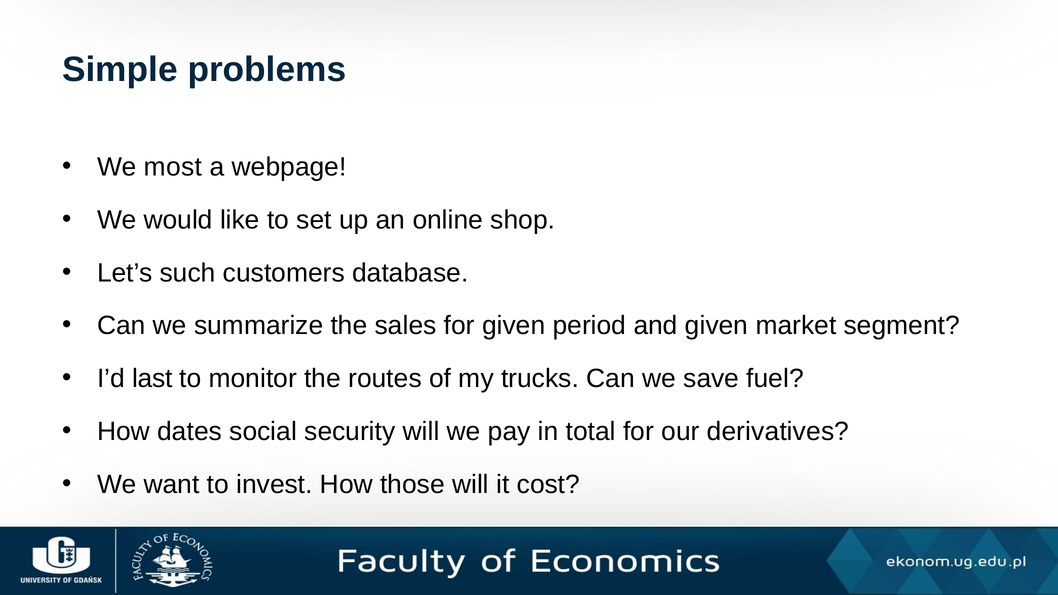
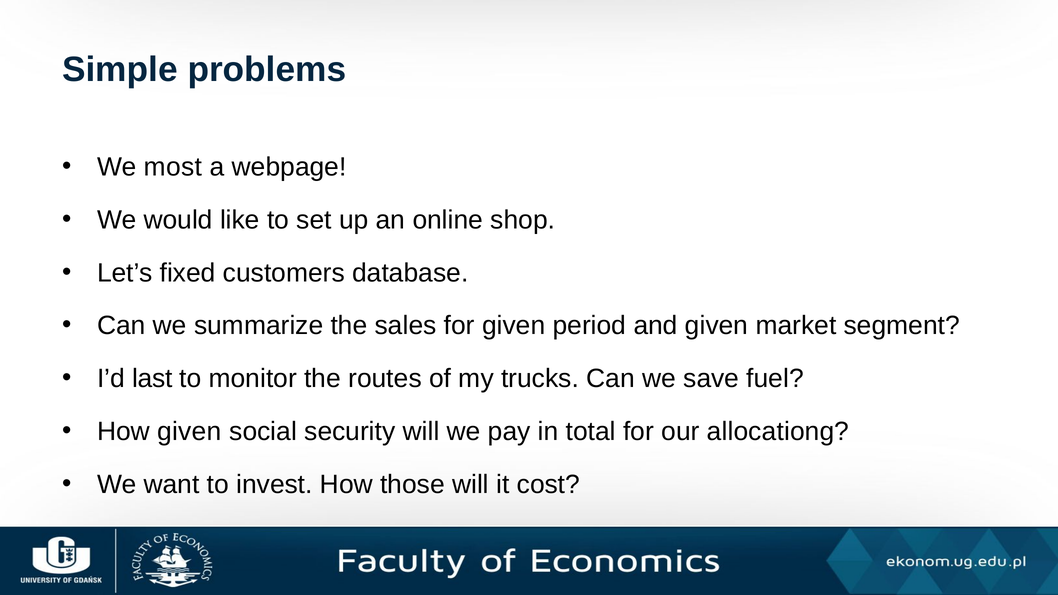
such: such -> fixed
How dates: dates -> given
derivatives: derivatives -> allocationg
